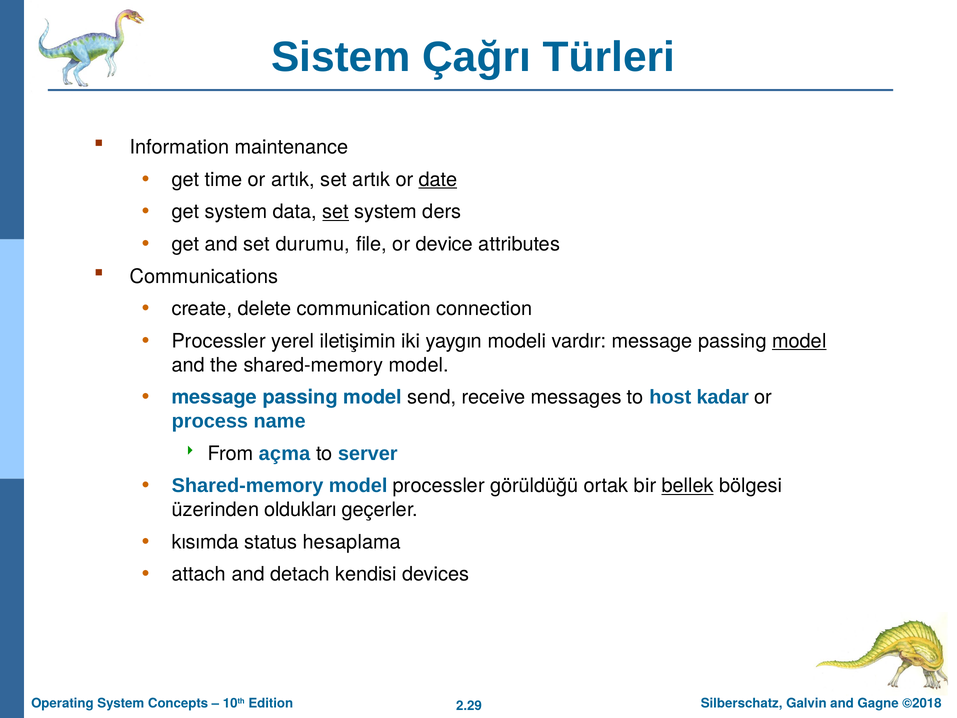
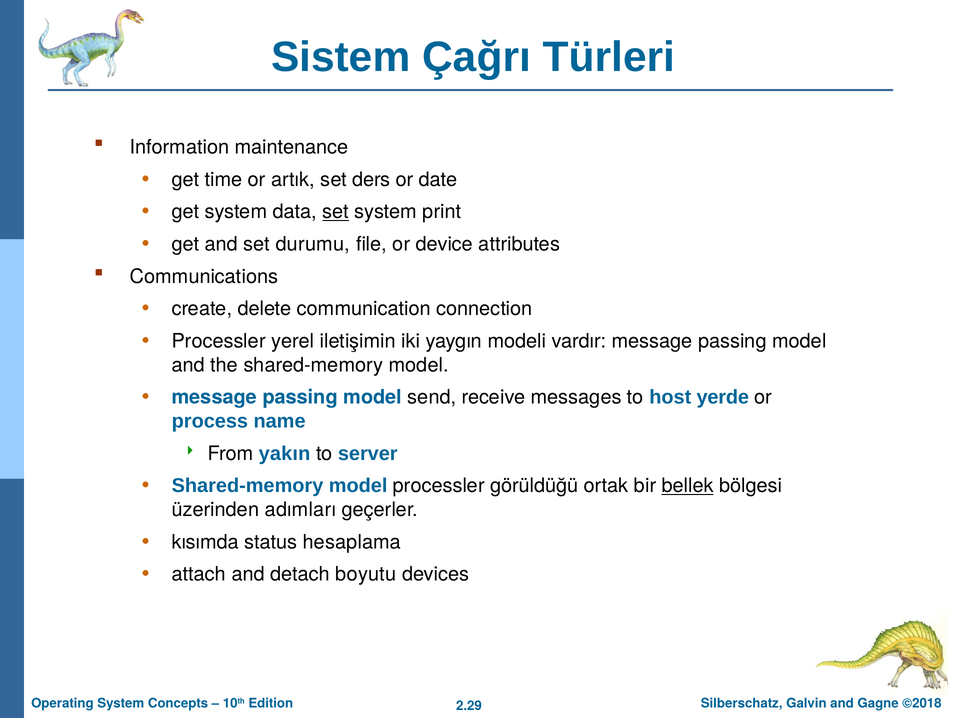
set artık: artık -> ders
date underline: present -> none
ders: ders -> print
model at (799, 341) underline: present -> none
kadar: kadar -> yerde
açma: açma -> yakın
oldukları: oldukları -> adımları
kendisi: kendisi -> boyutu
